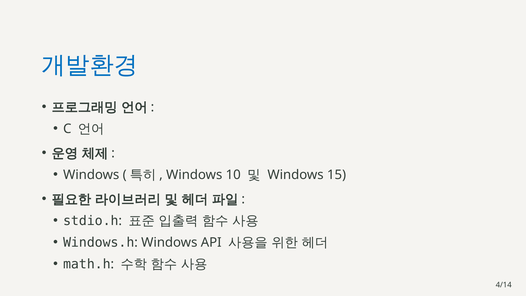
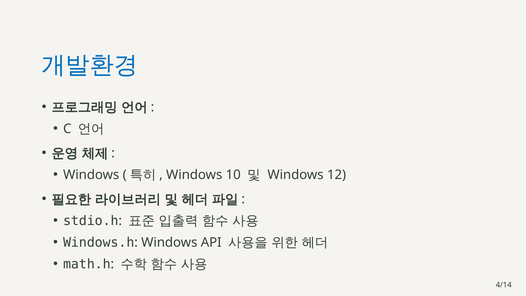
15: 15 -> 12
